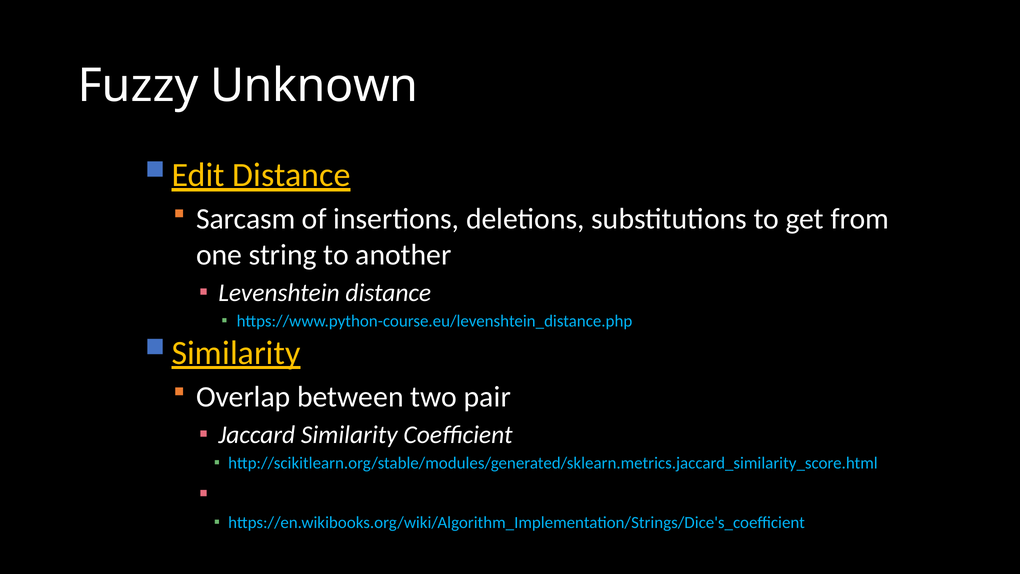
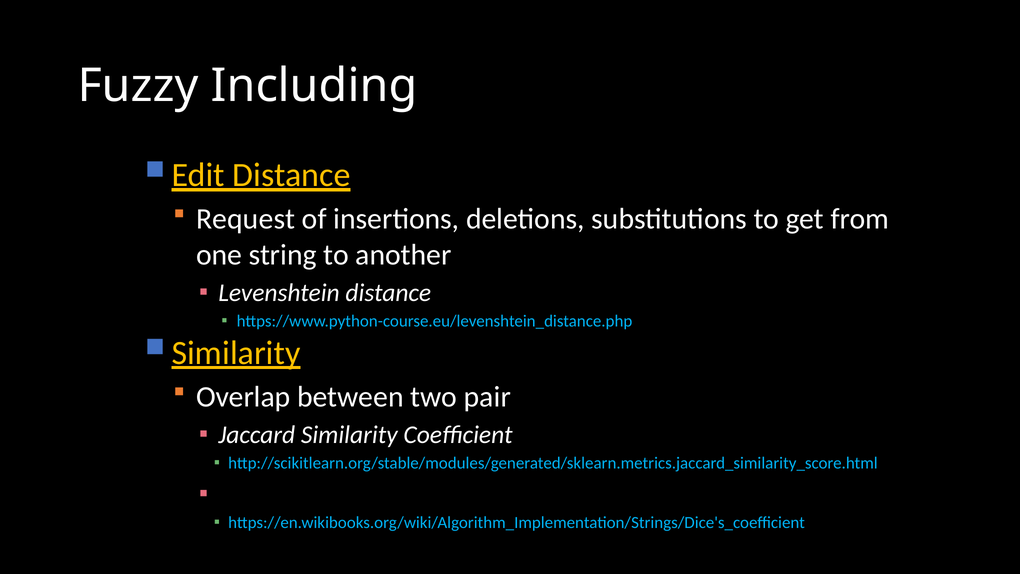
Unknown: Unknown -> Including
Sarcasm: Sarcasm -> Request
